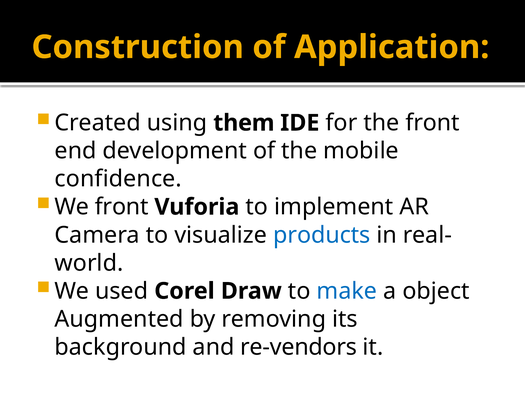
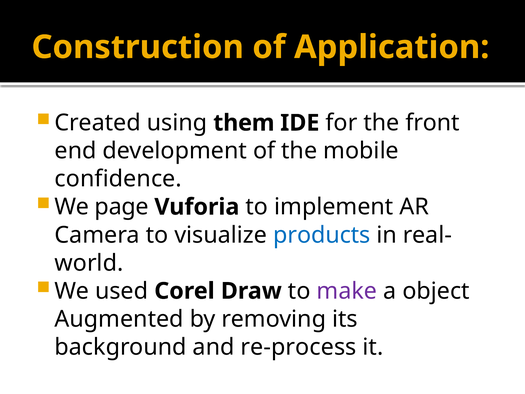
We front: front -> page
make colour: blue -> purple
re-vendors: re-vendors -> re-process
